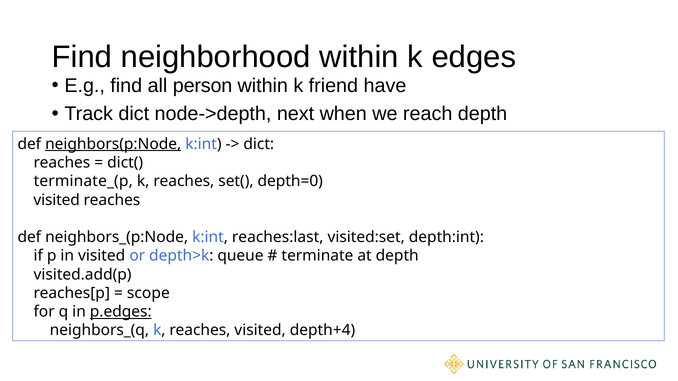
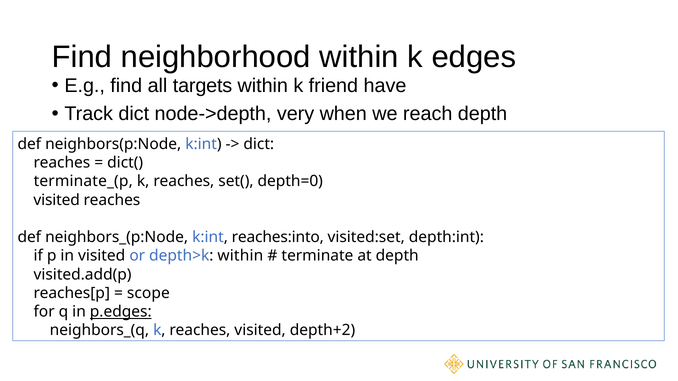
person: person -> targets
next: next -> very
neighbors(p:Node underline: present -> none
reaches:last: reaches:last -> reaches:into
depth>k queue: queue -> within
depth+4: depth+4 -> depth+2
